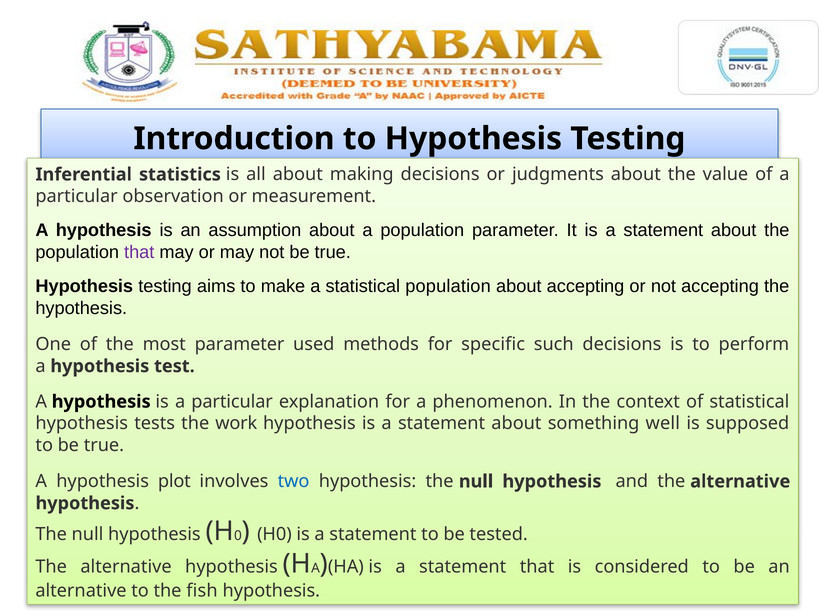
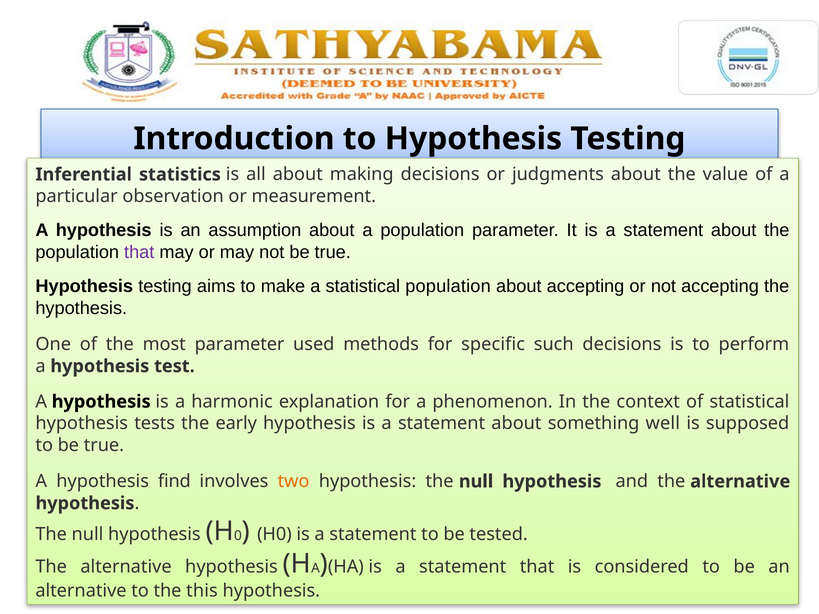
is a particular: particular -> harmonic
work: work -> early
plot: plot -> find
two colour: blue -> orange
fish: fish -> this
